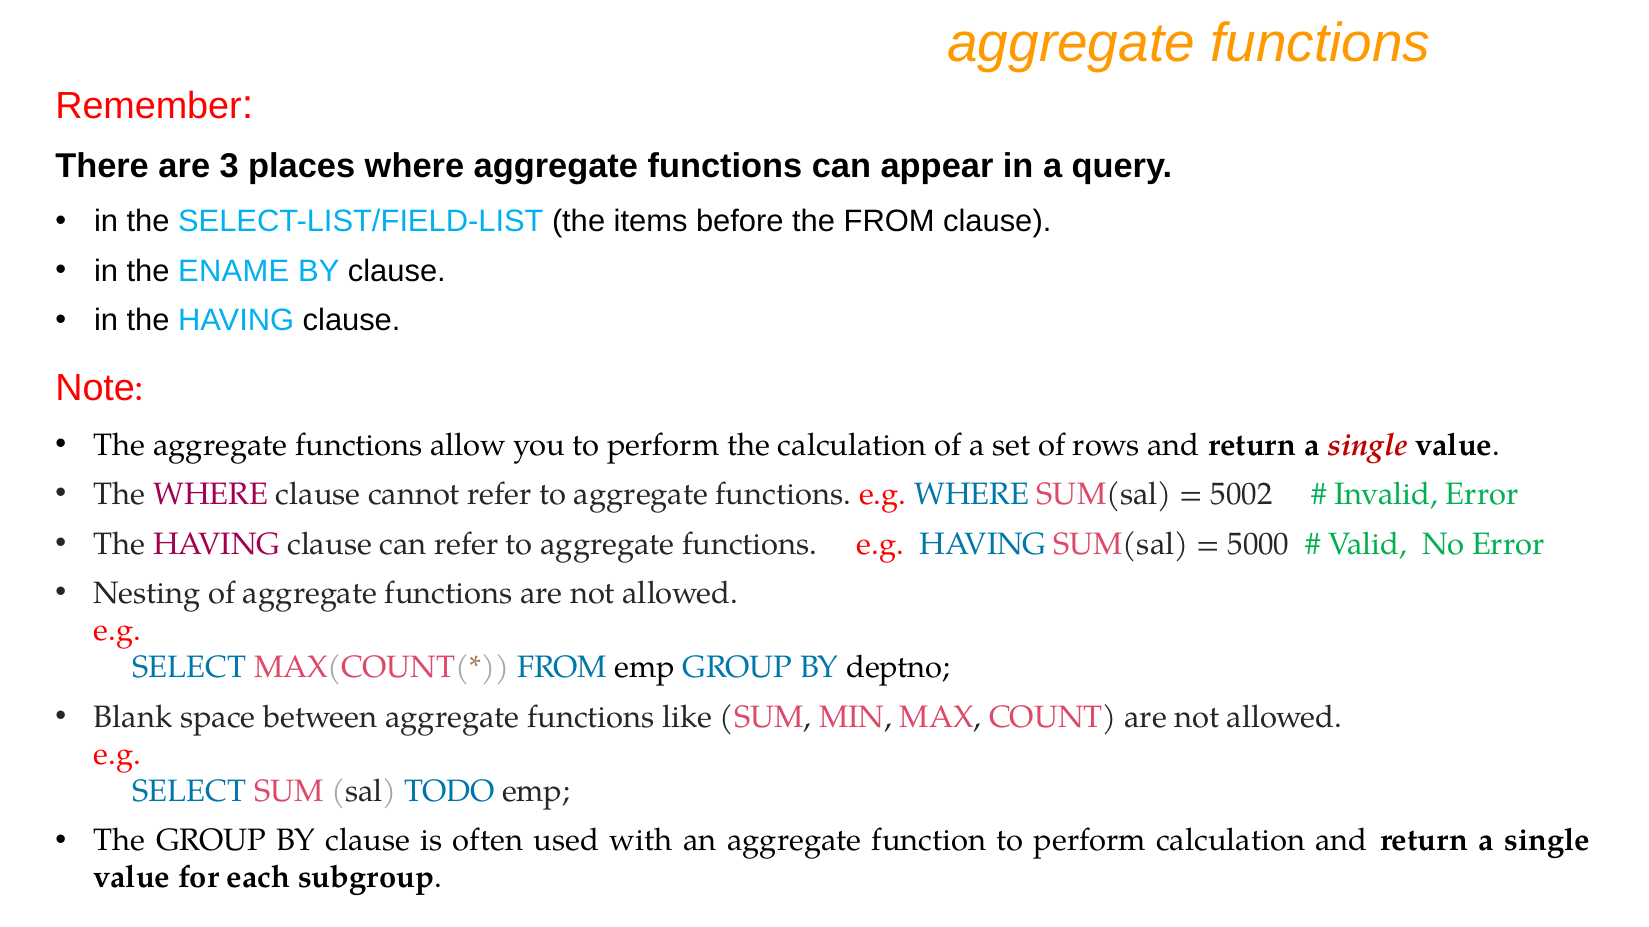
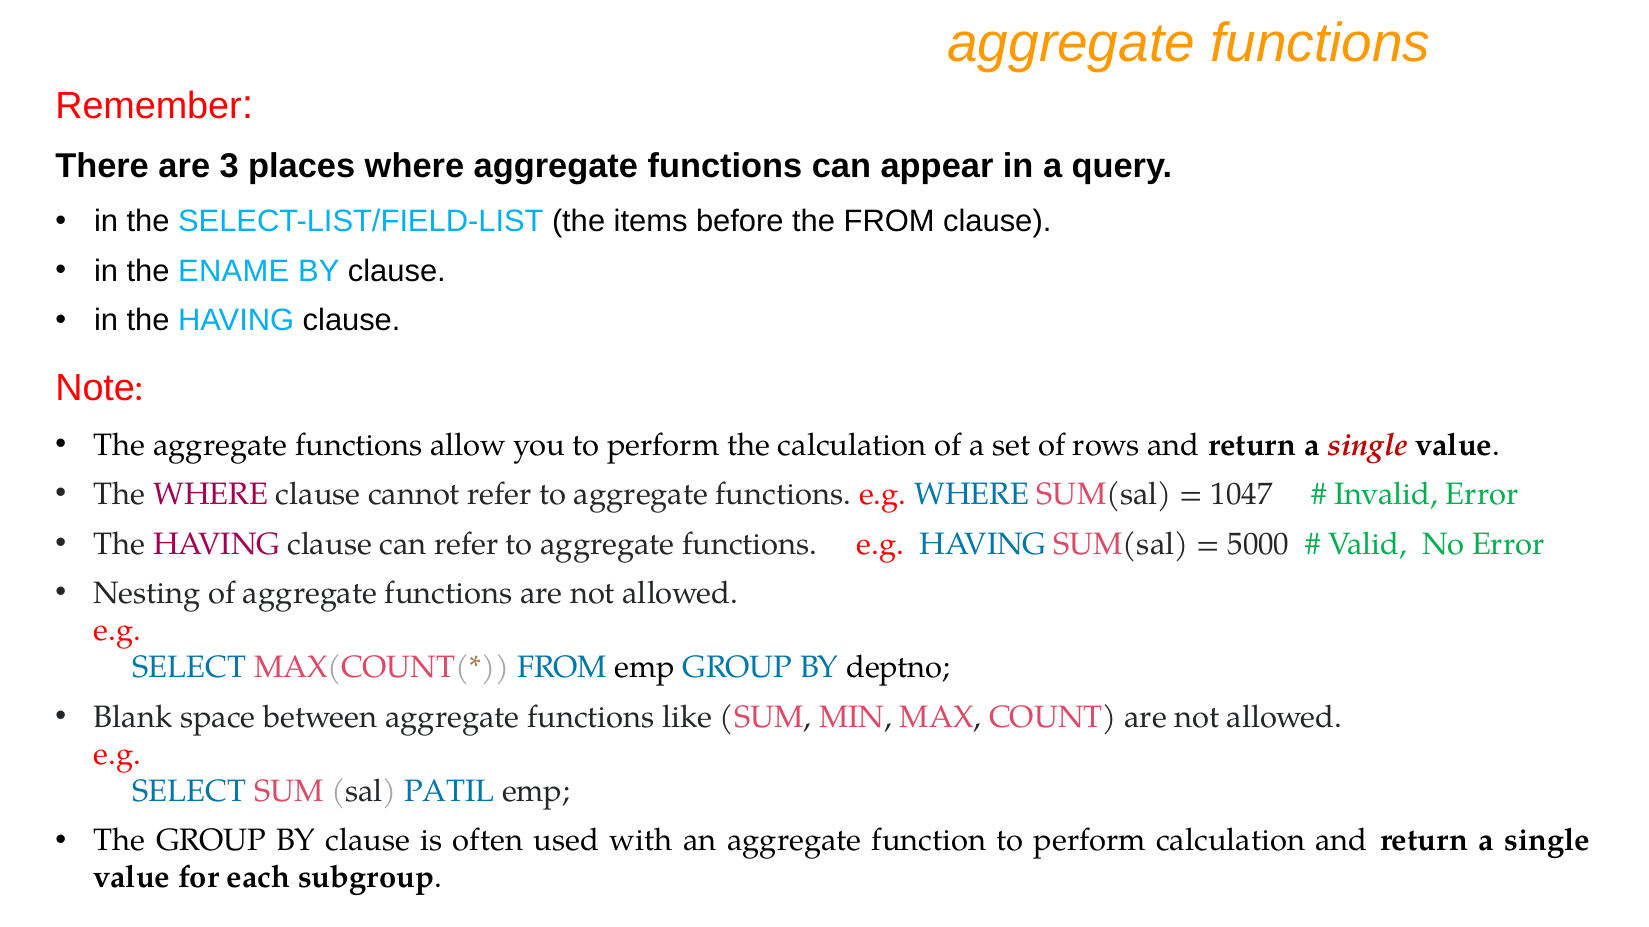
5002: 5002 -> 1047
TODO: TODO -> PATIL
